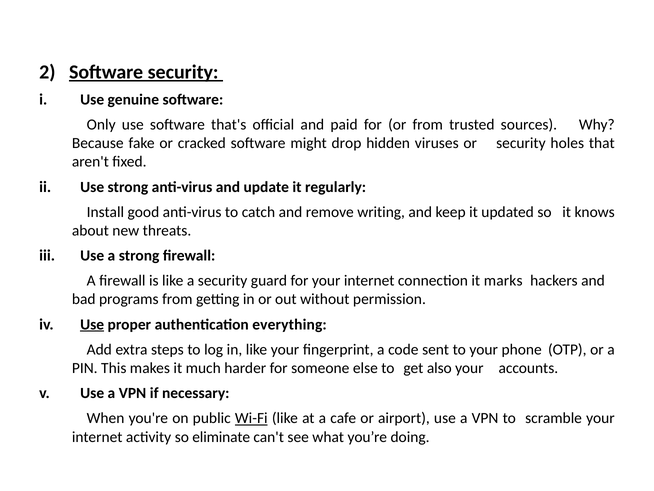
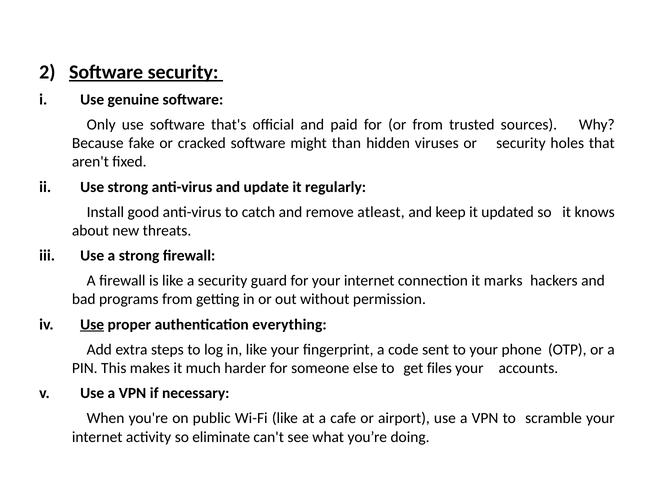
drop: drop -> than
writing: writing -> atleast
also: also -> files
Wi-Fi underline: present -> none
